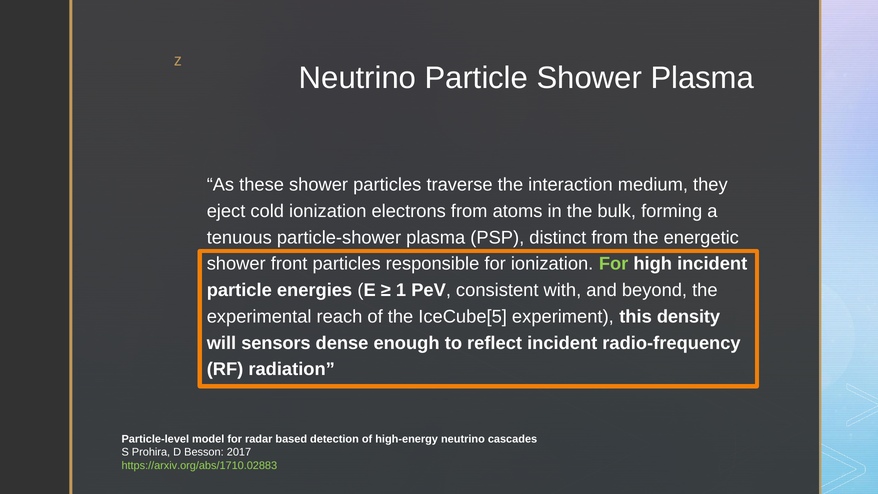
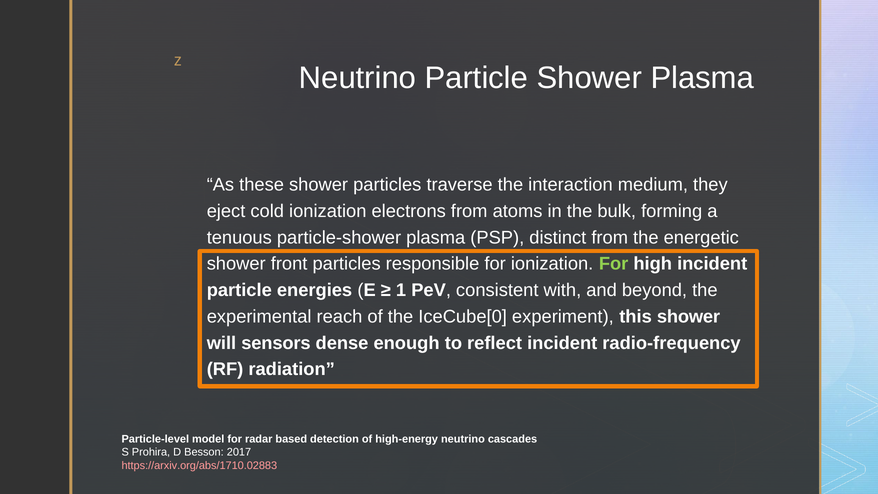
IceCube[5: IceCube[5 -> IceCube[0
this density: density -> shower
https://arxiv.org/abs/1710.02883 colour: light green -> pink
